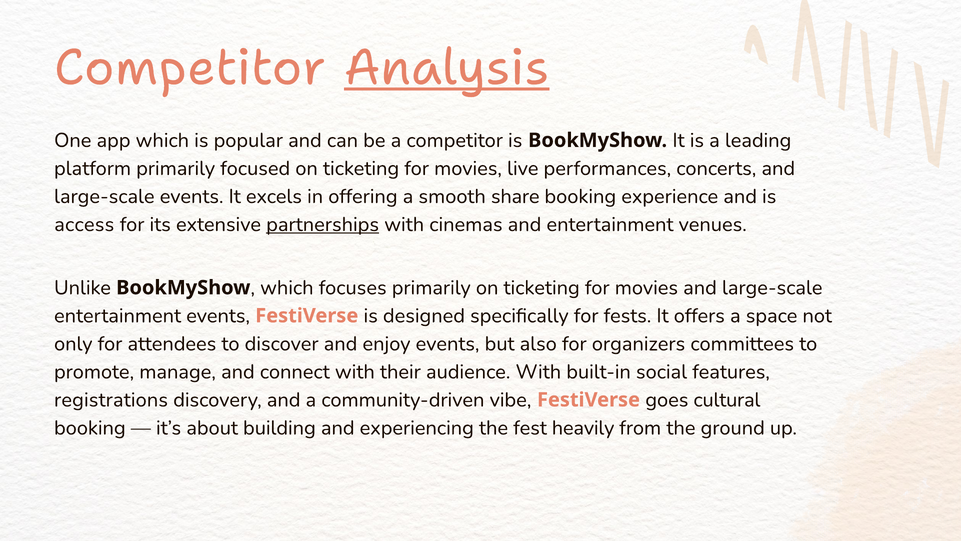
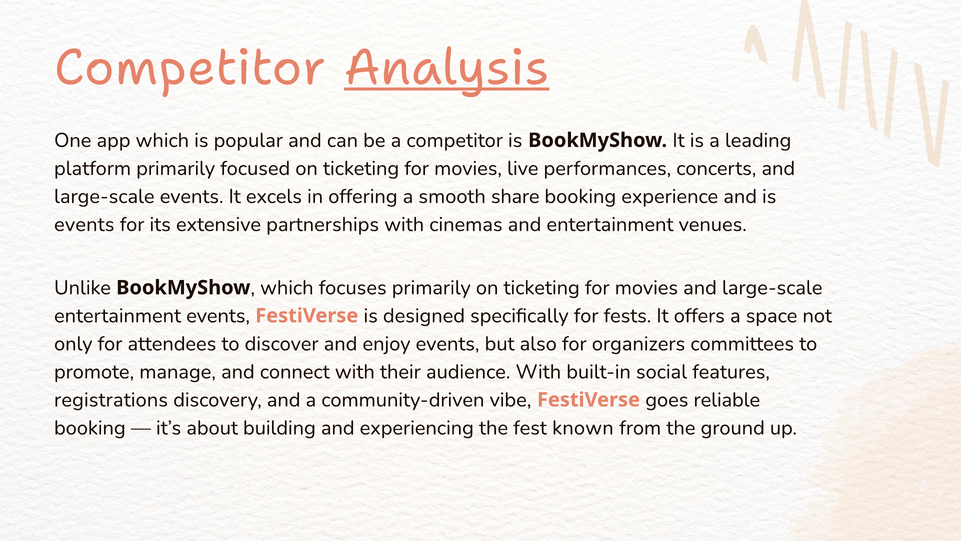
access at (84, 224): access -> events
partnerships underline: present -> none
cultural: cultural -> reliable
heavily: heavily -> known
